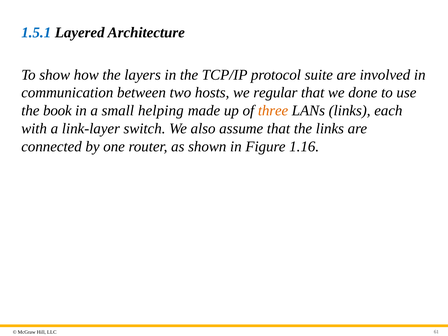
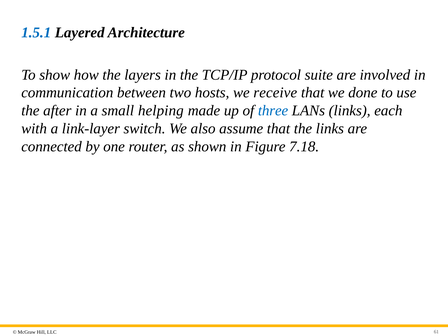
regular: regular -> receive
book: book -> after
three colour: orange -> blue
1.16: 1.16 -> 7.18
